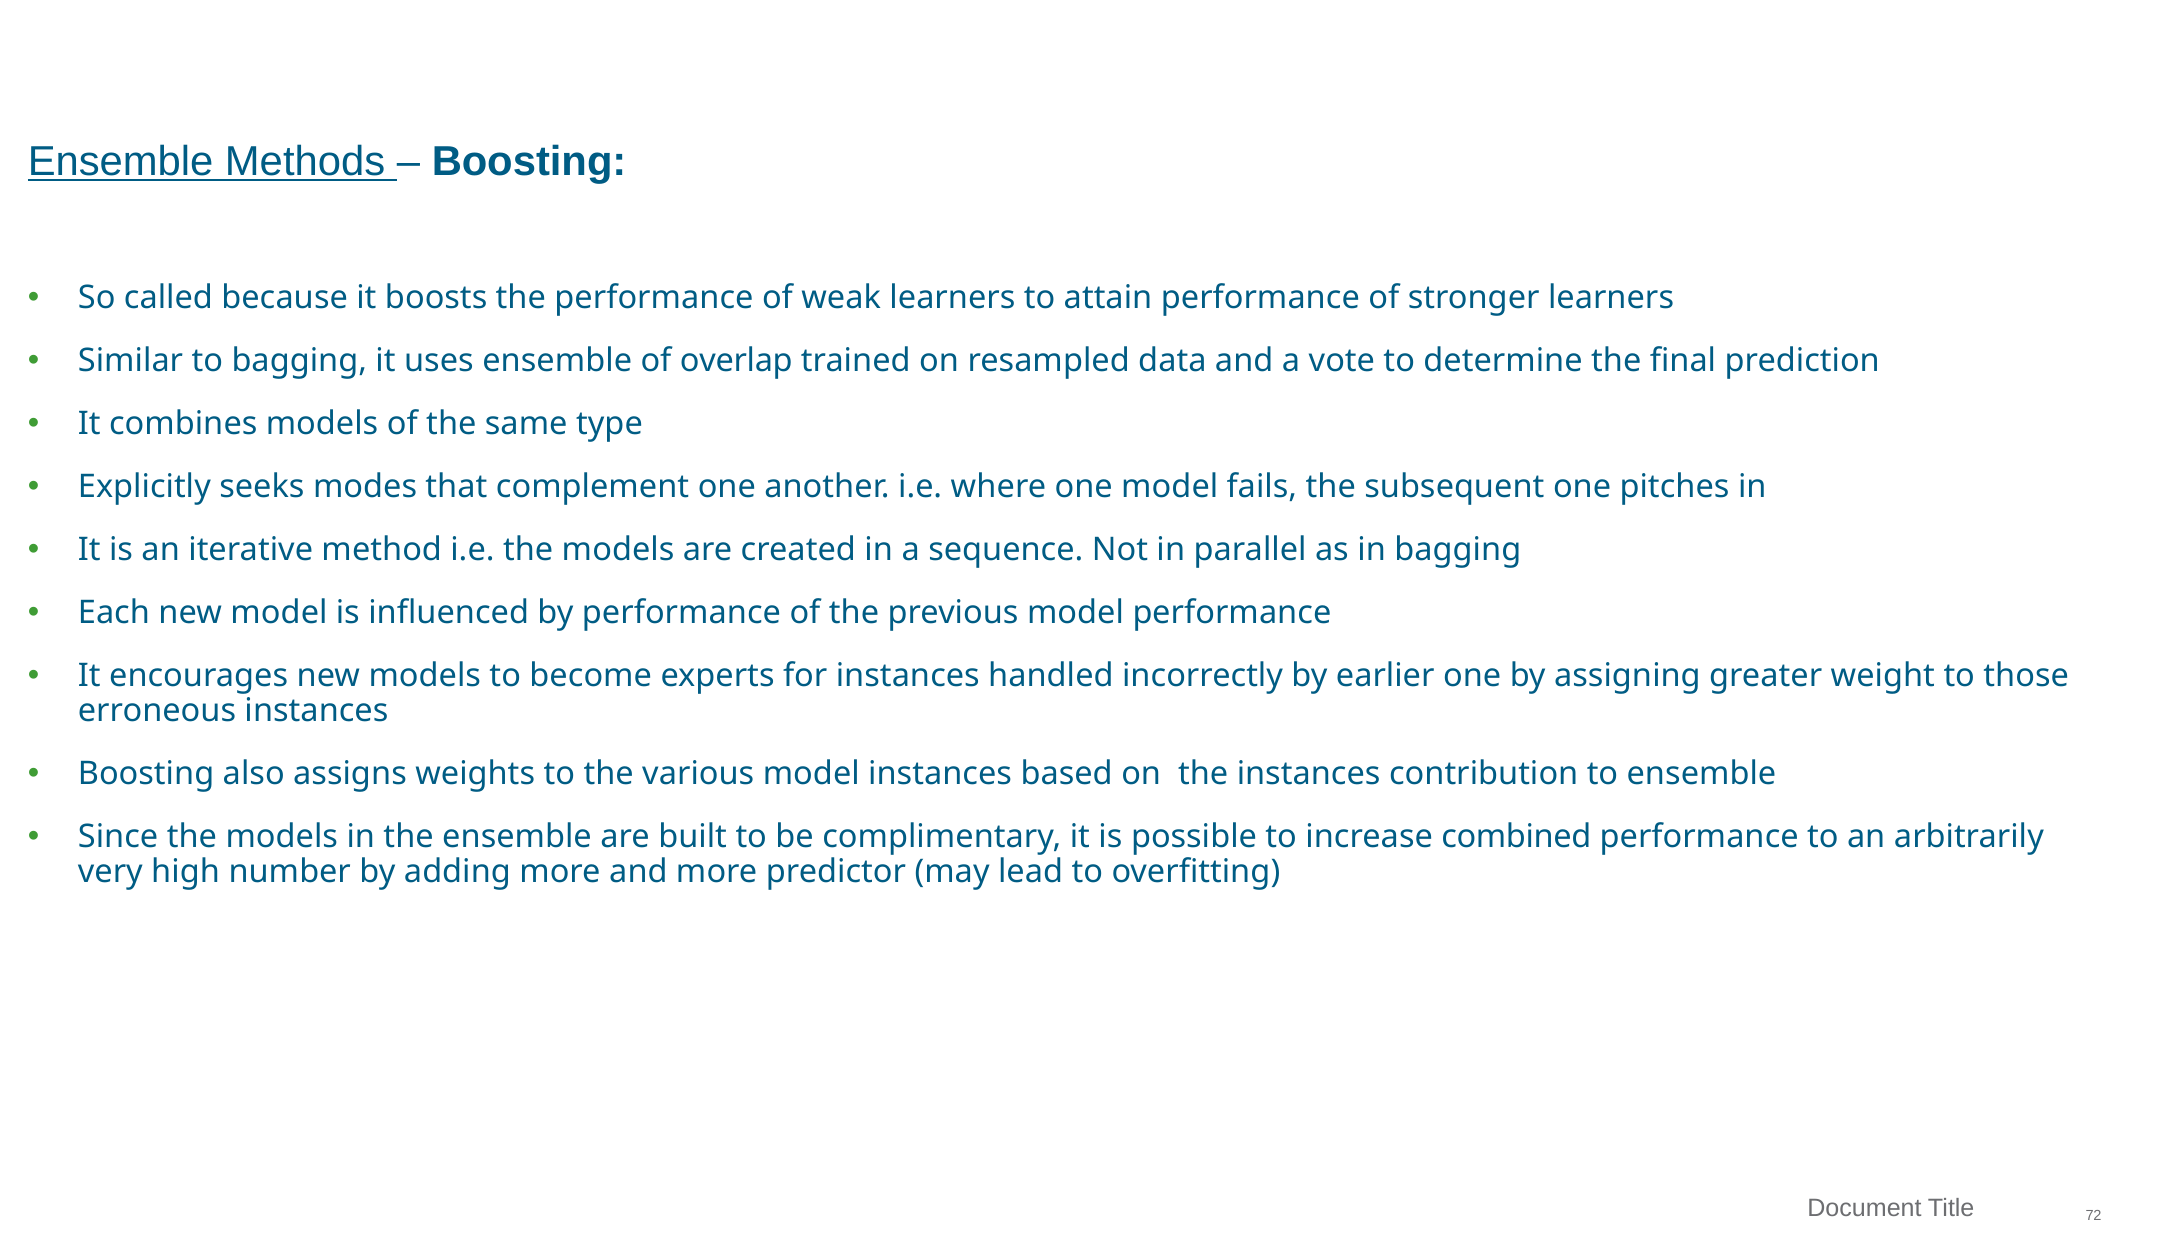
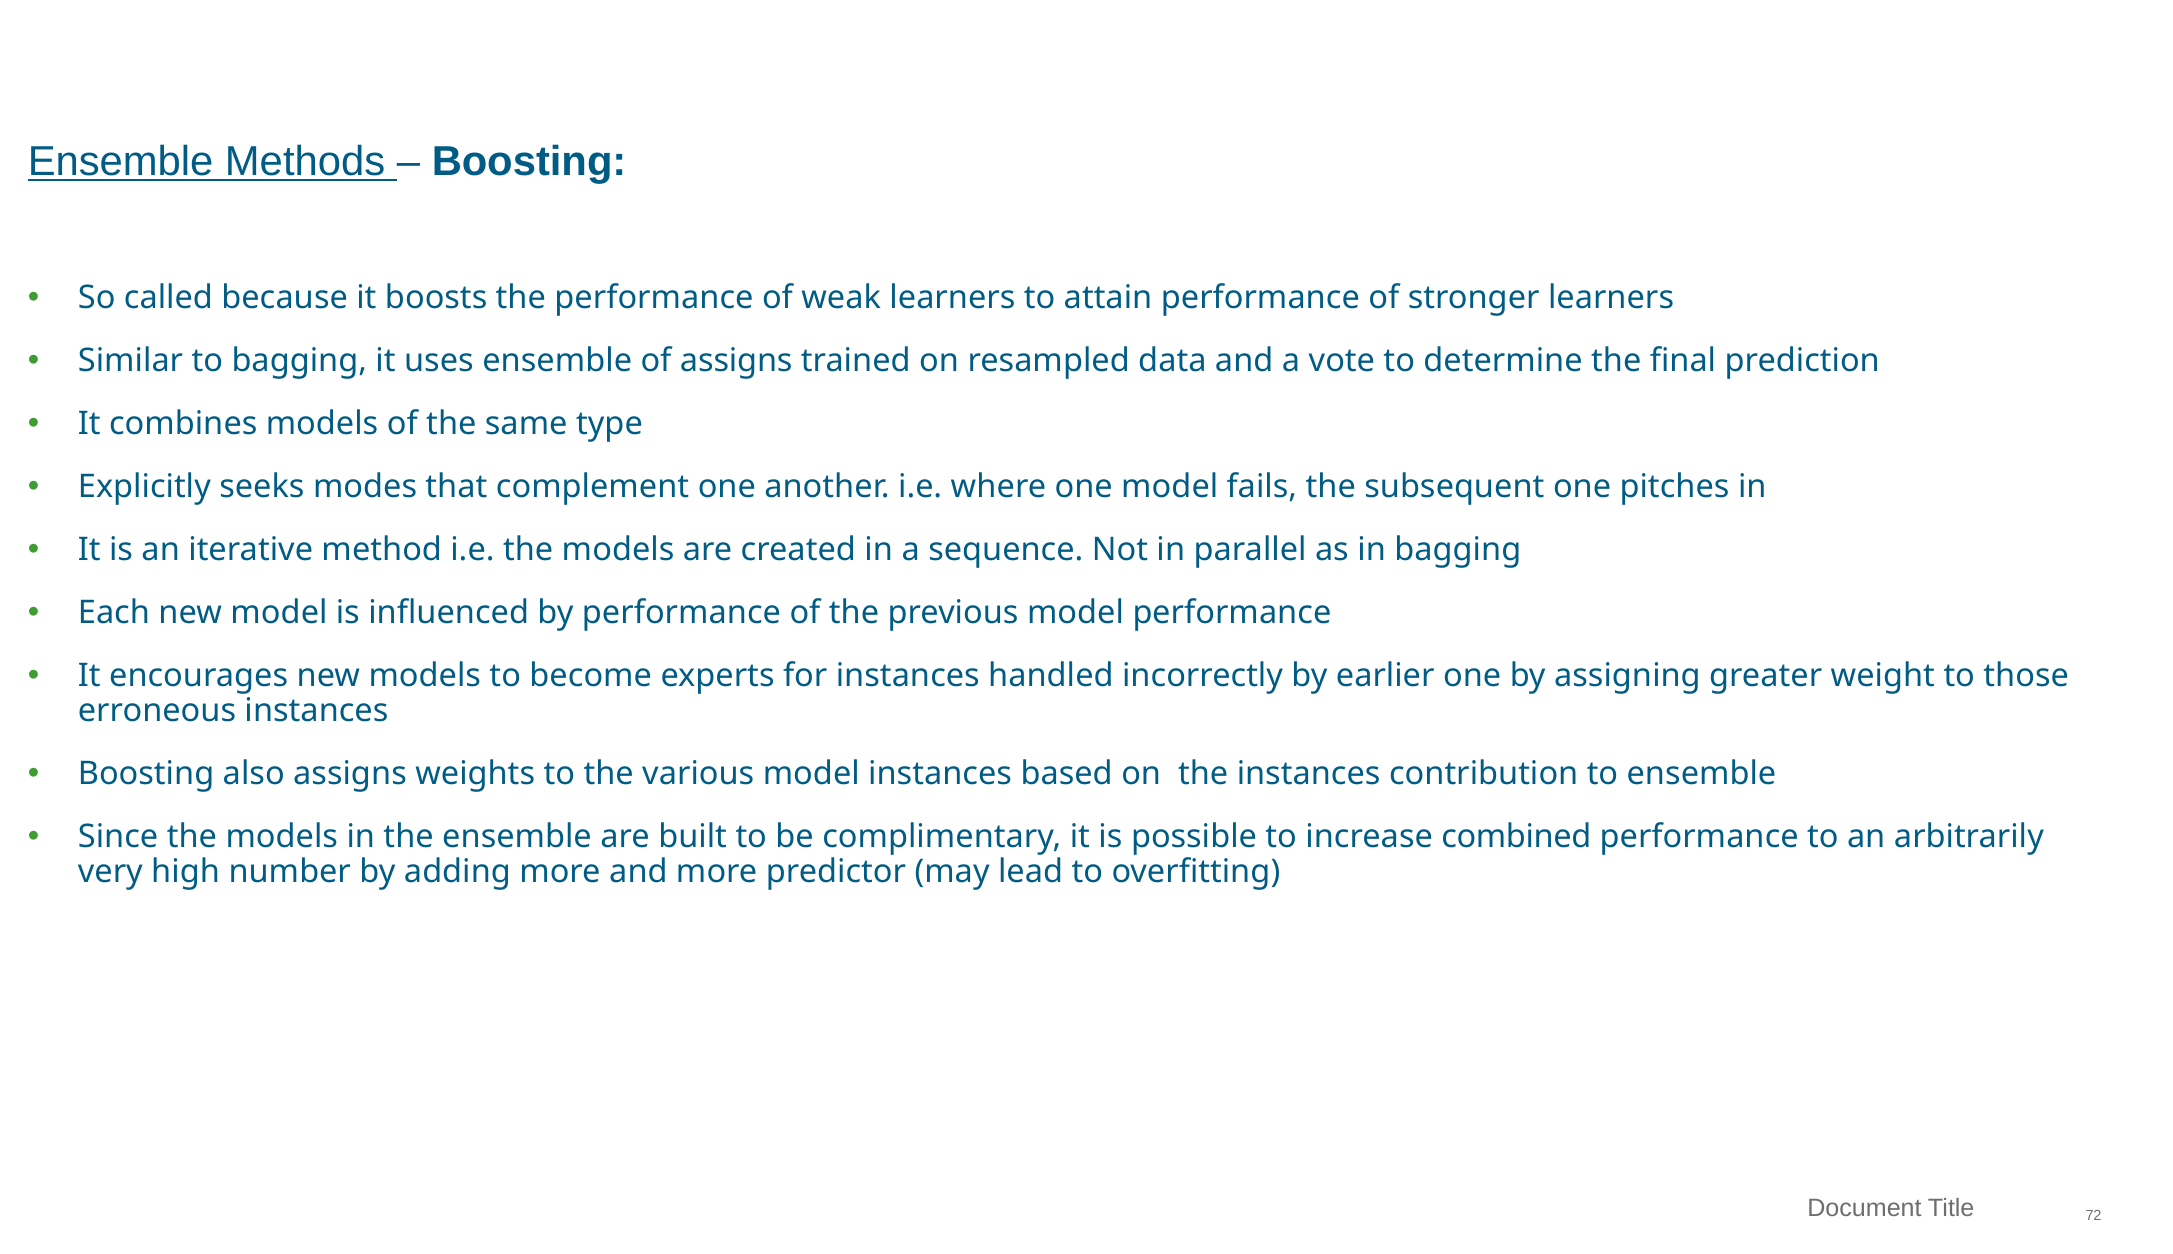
of overlap: overlap -> assigns
